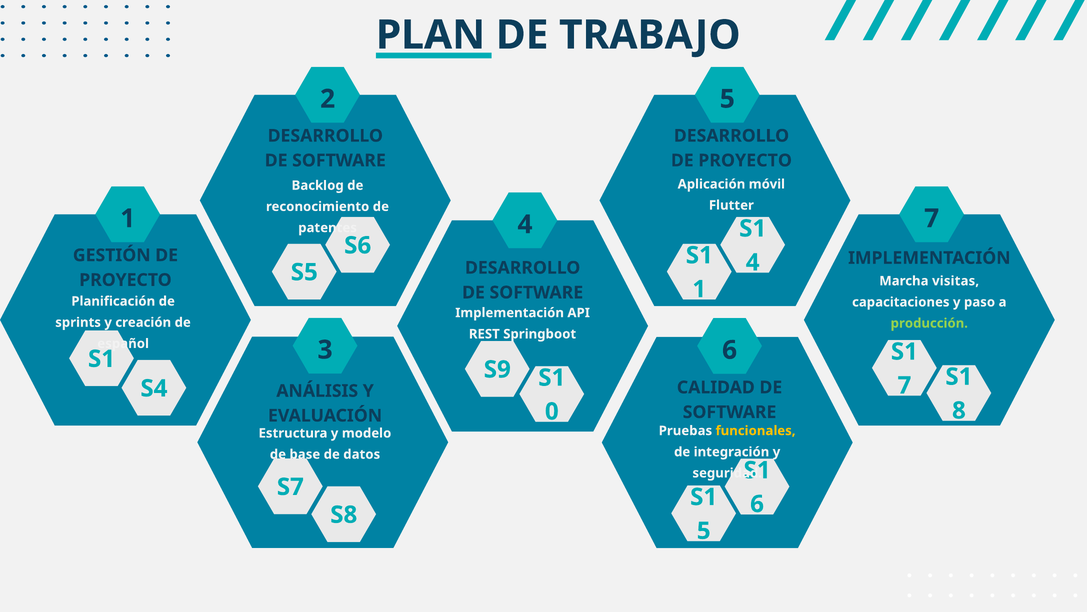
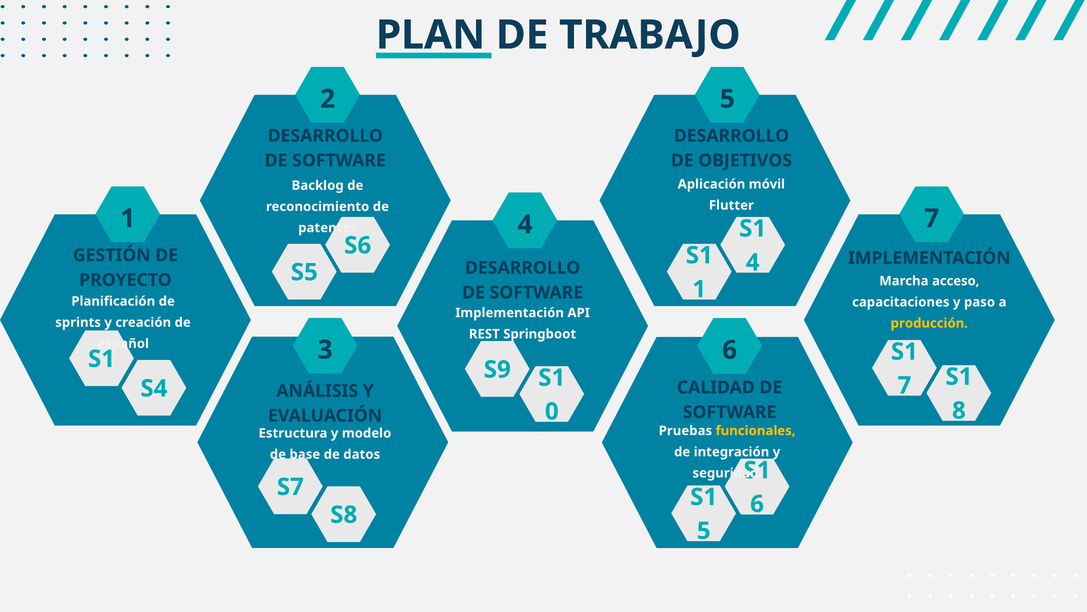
PROYECTO at (745, 160): PROYECTO -> OBJETIVOS
visitas: visitas -> acceso
producción colour: light green -> yellow
